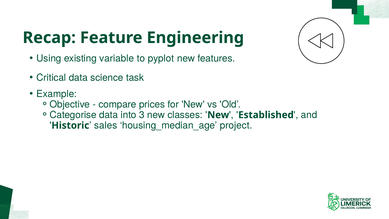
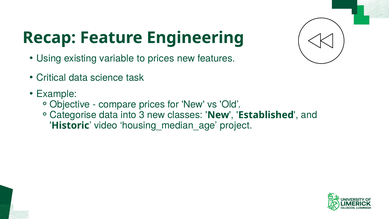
to pyplot: pyplot -> prices
sales: sales -> video
